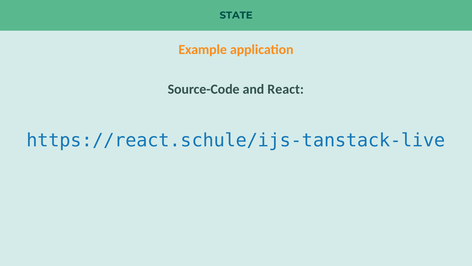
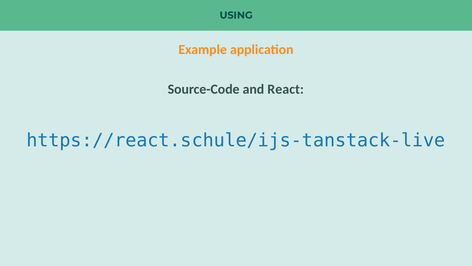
STATE: STATE -> USING
